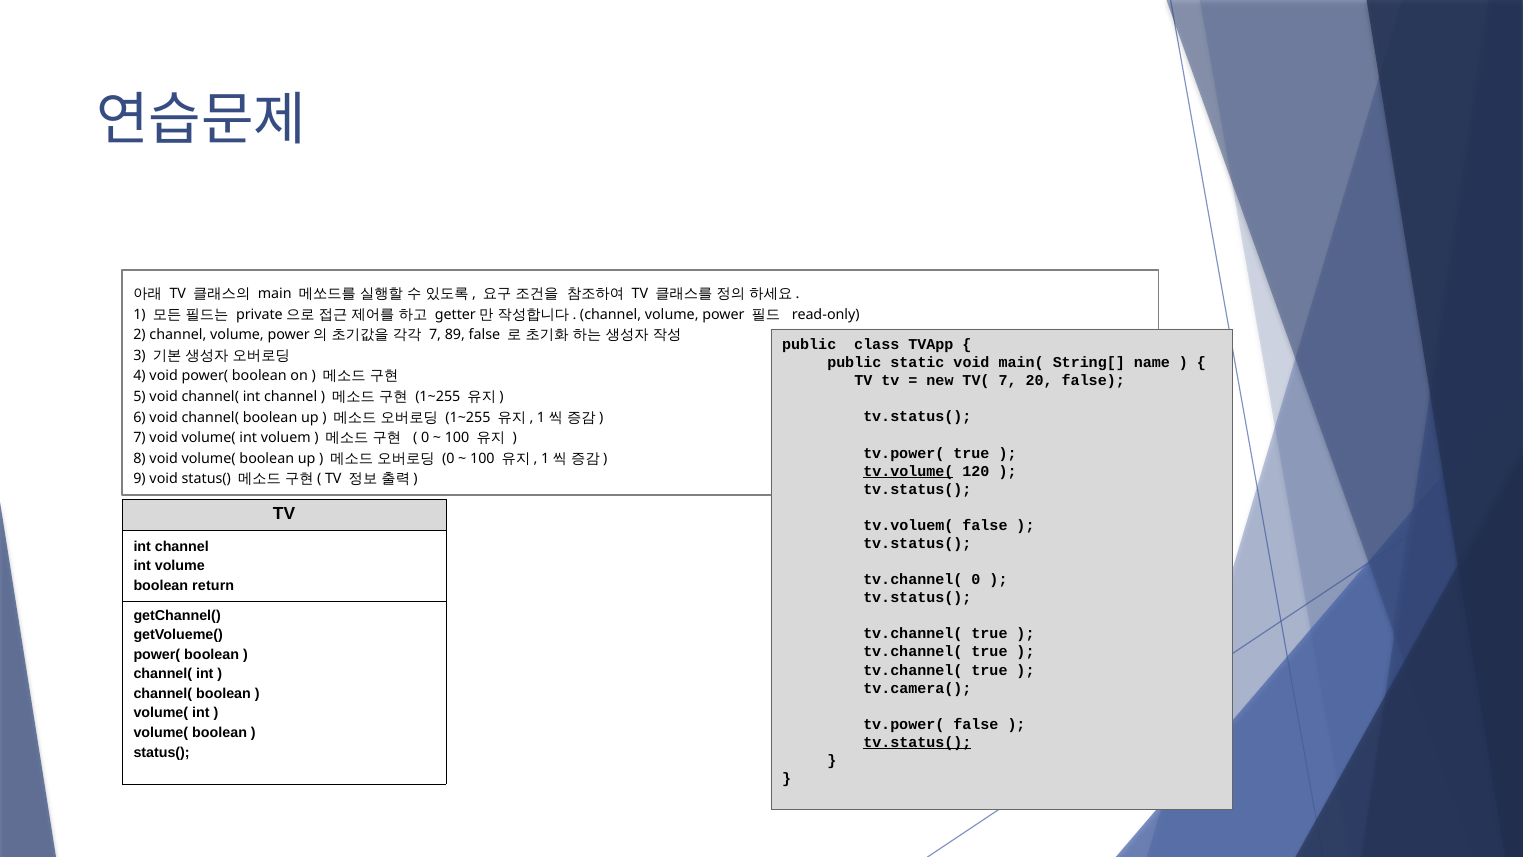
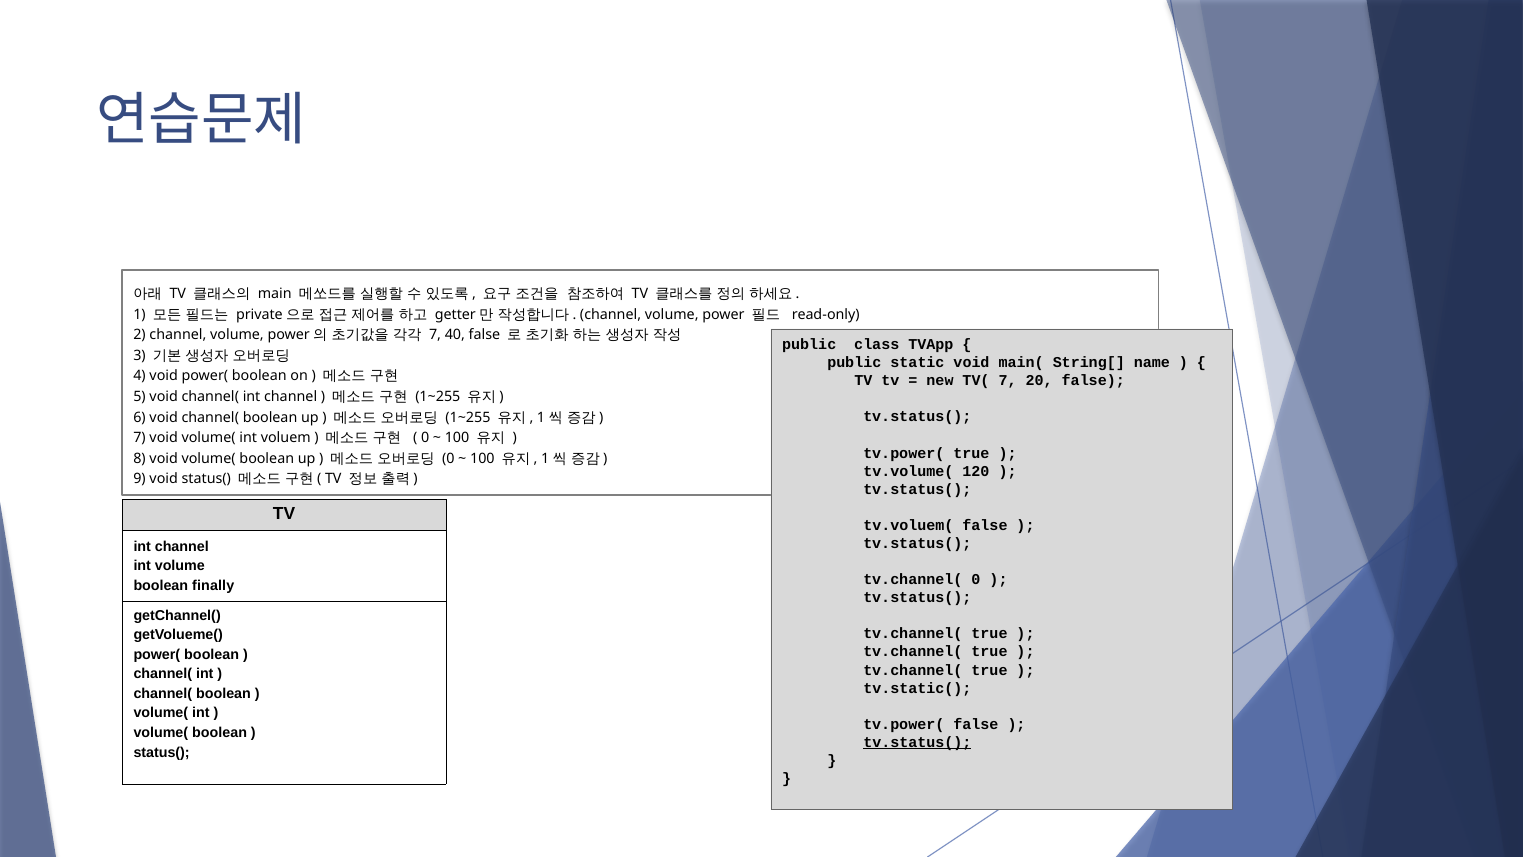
89: 89 -> 40
tv.volume( underline: present -> none
return: return -> finally
tv.camera(: tv.camera( -> tv.static(
